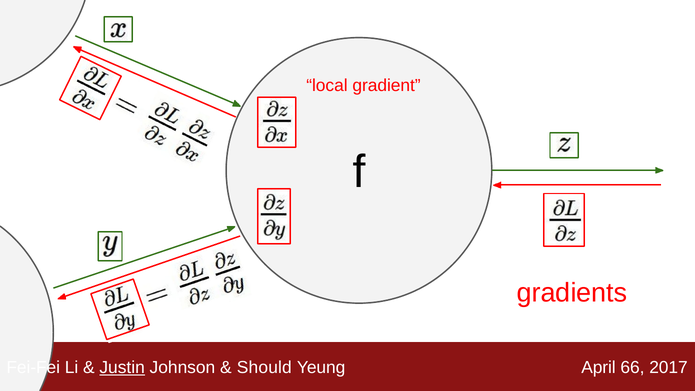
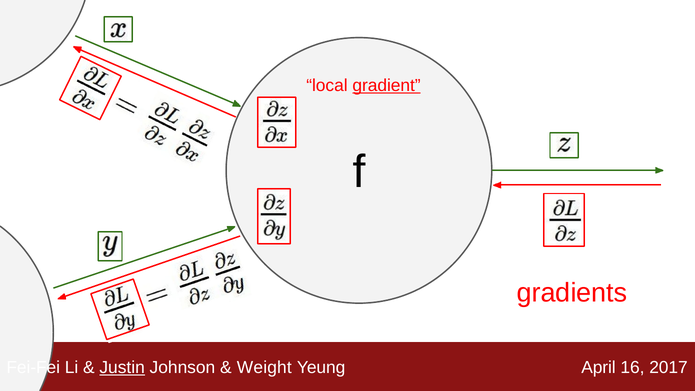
gradient underline: none -> present
Should: Should -> Weight
66: 66 -> 16
